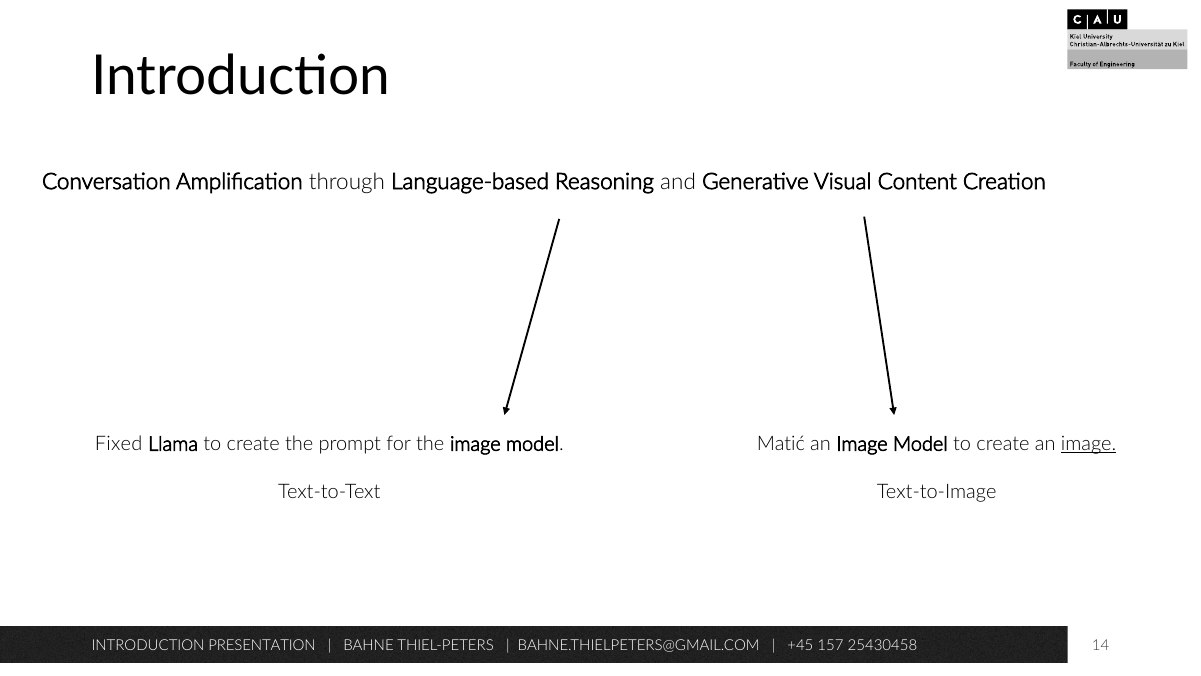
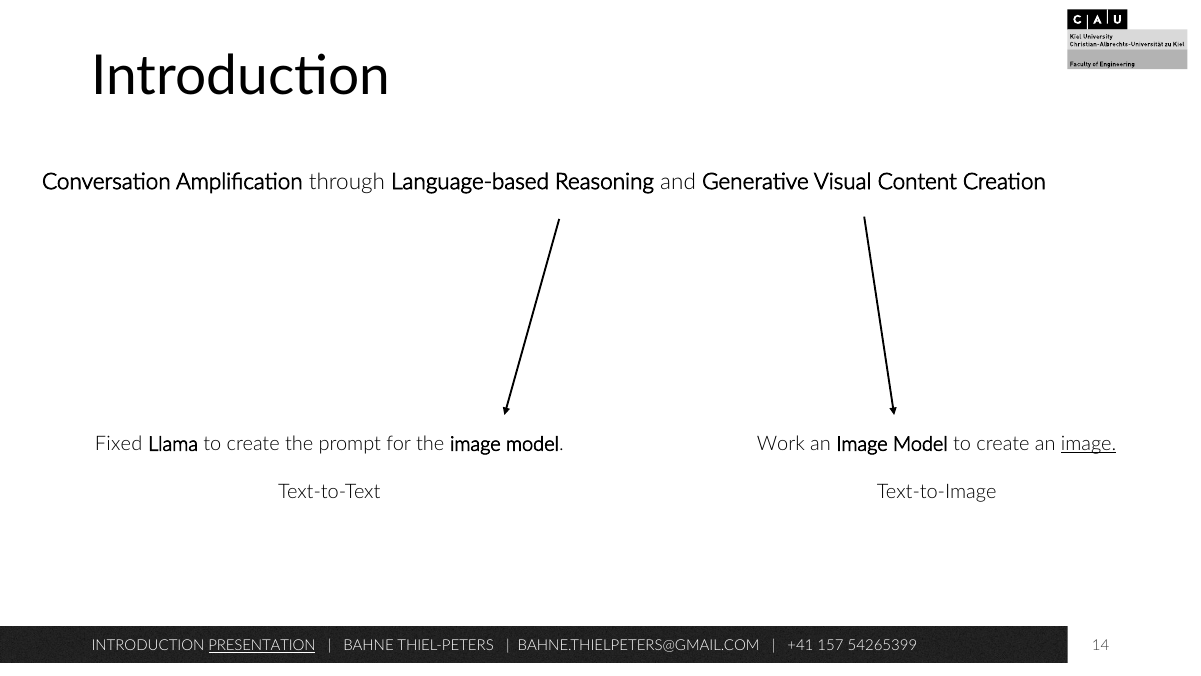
Matić: Matić -> Work
PRESENTATION underline: none -> present
+45: +45 -> +41
25430458: 25430458 -> 54265399
